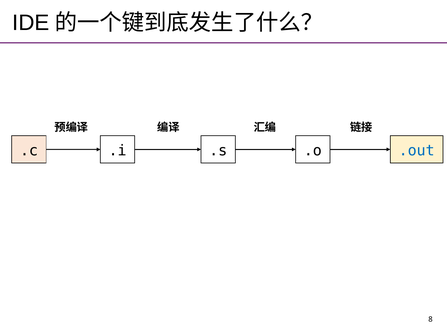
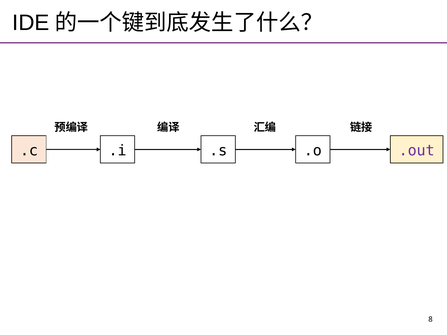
.out colour: blue -> purple
